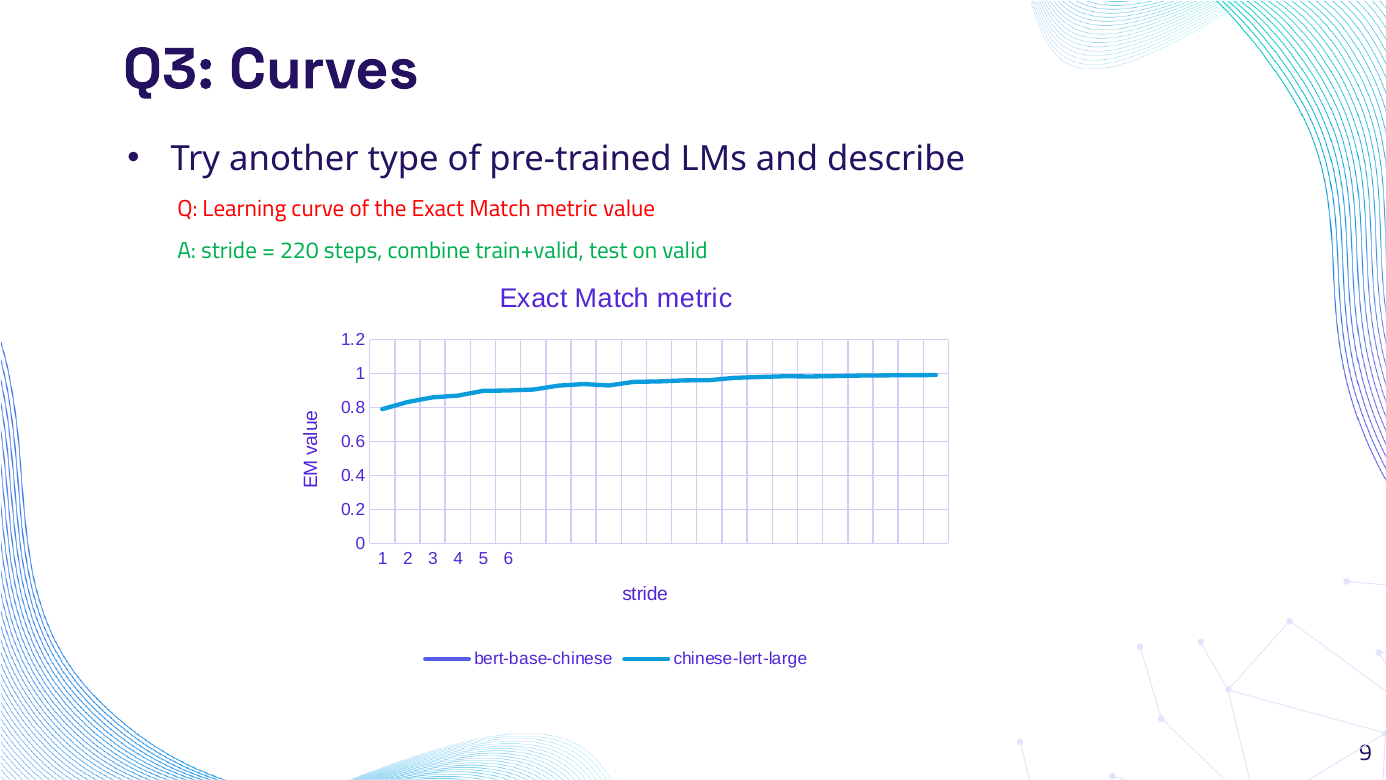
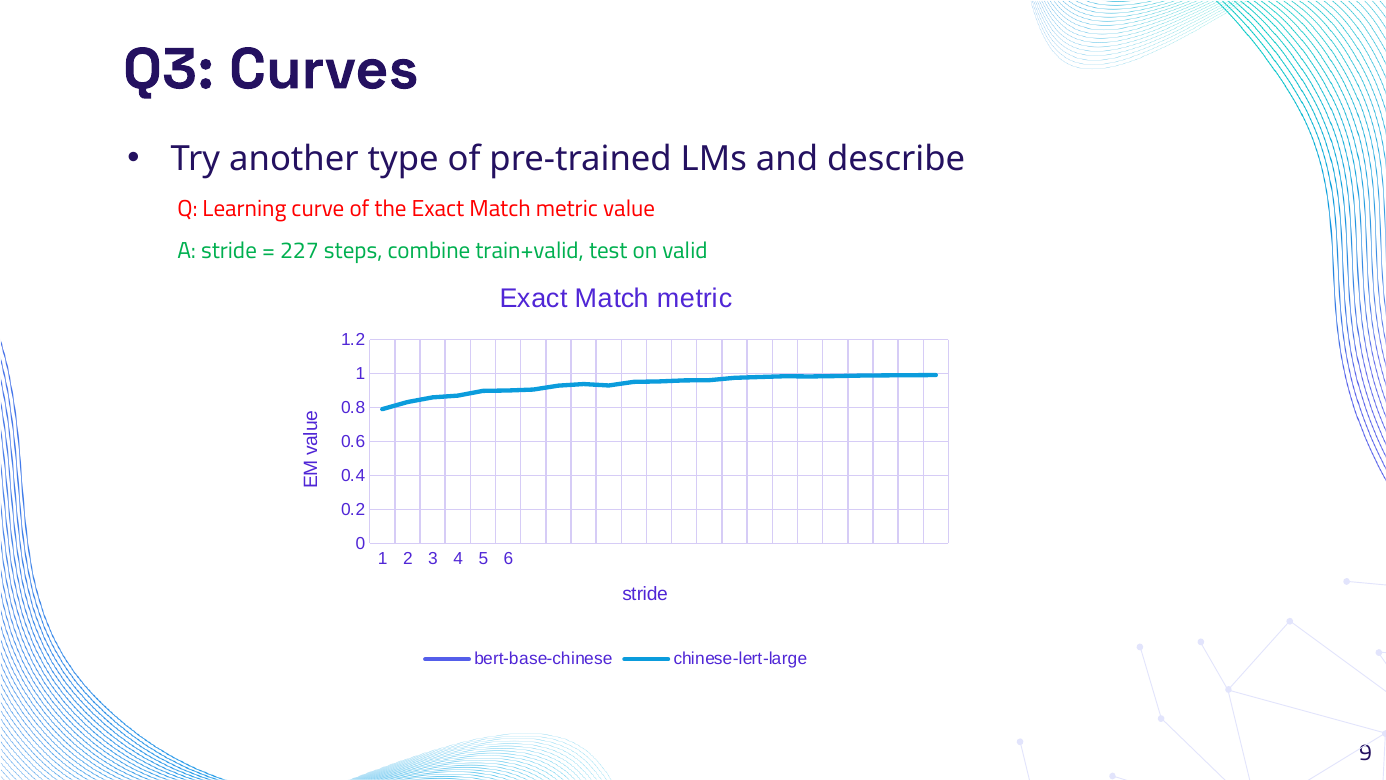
220: 220 -> 227
